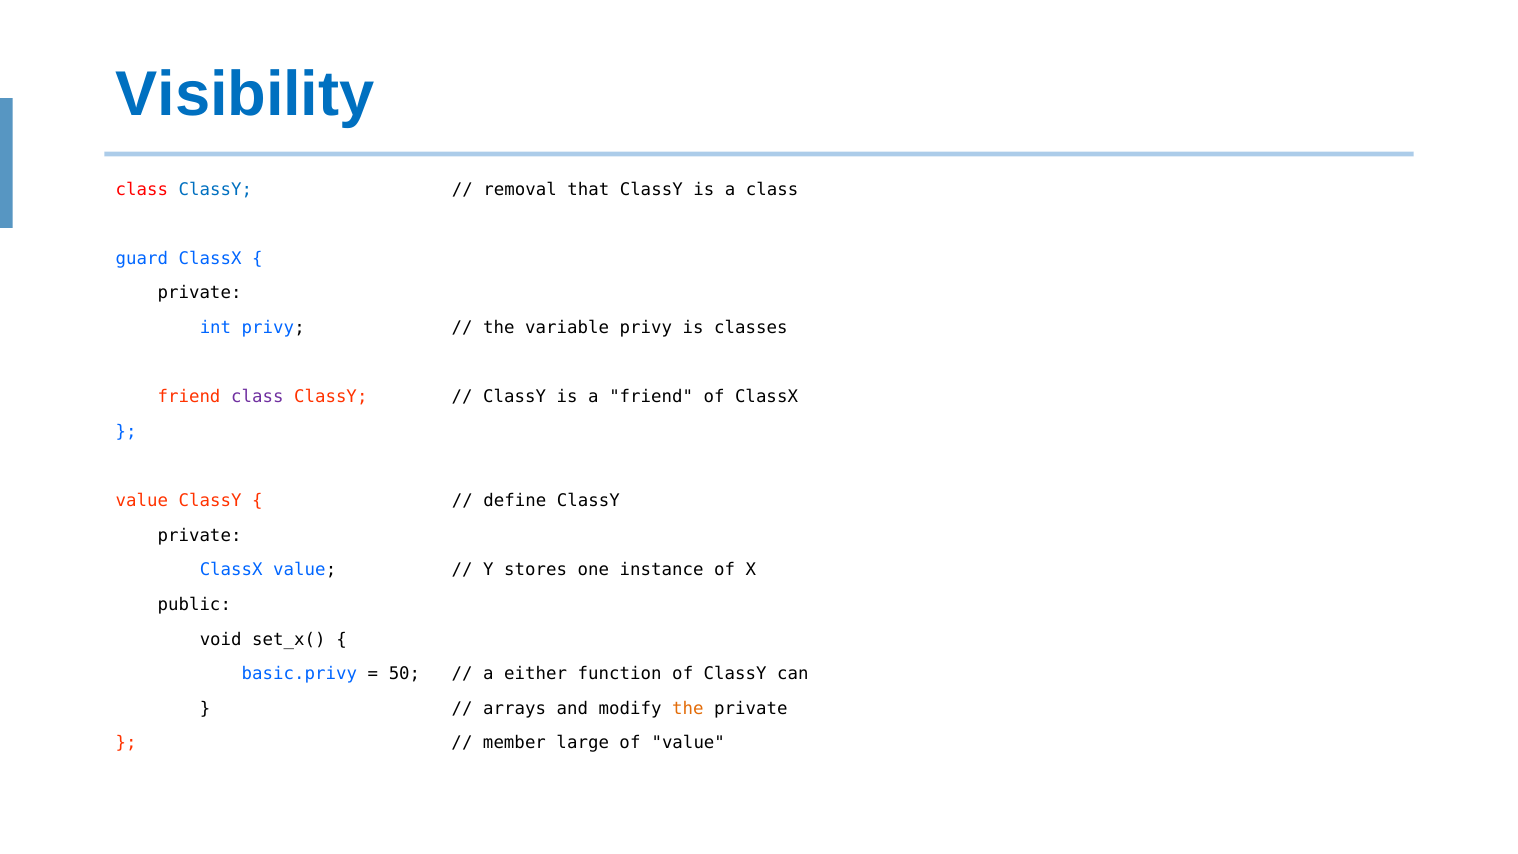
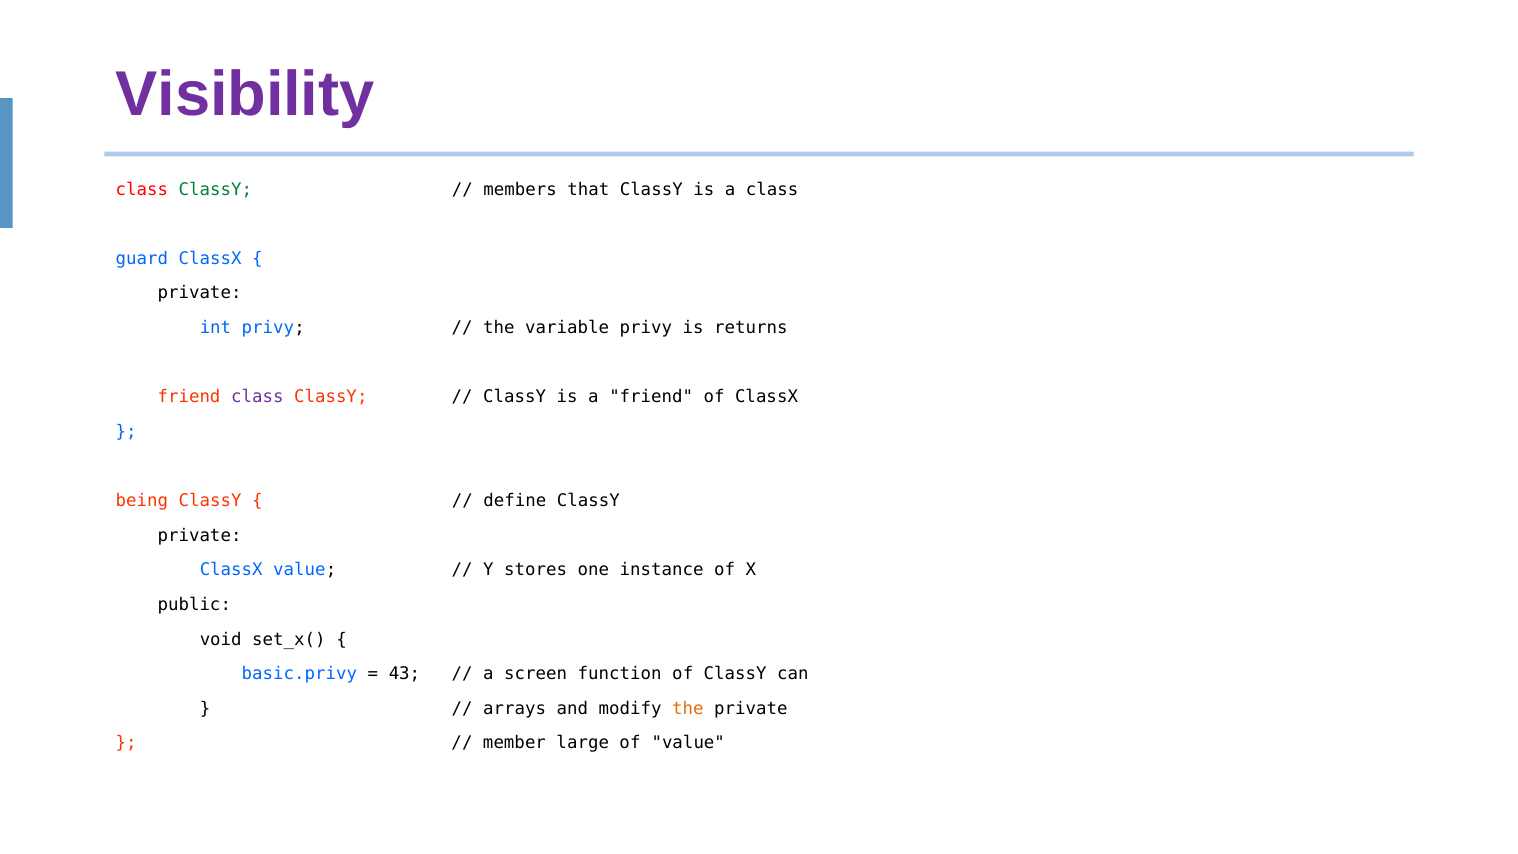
Visibility colour: blue -> purple
ClassY at (215, 189) colour: blue -> green
removal: removal -> members
classes: classes -> returns
value at (142, 501): value -> being
50: 50 -> 43
either: either -> screen
